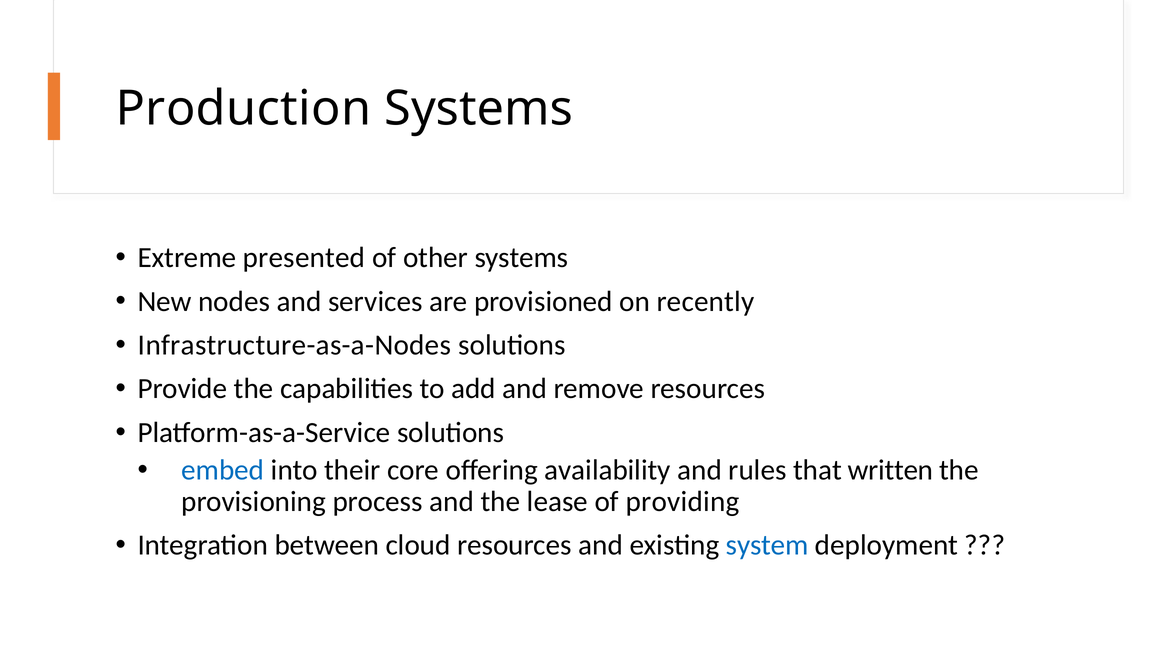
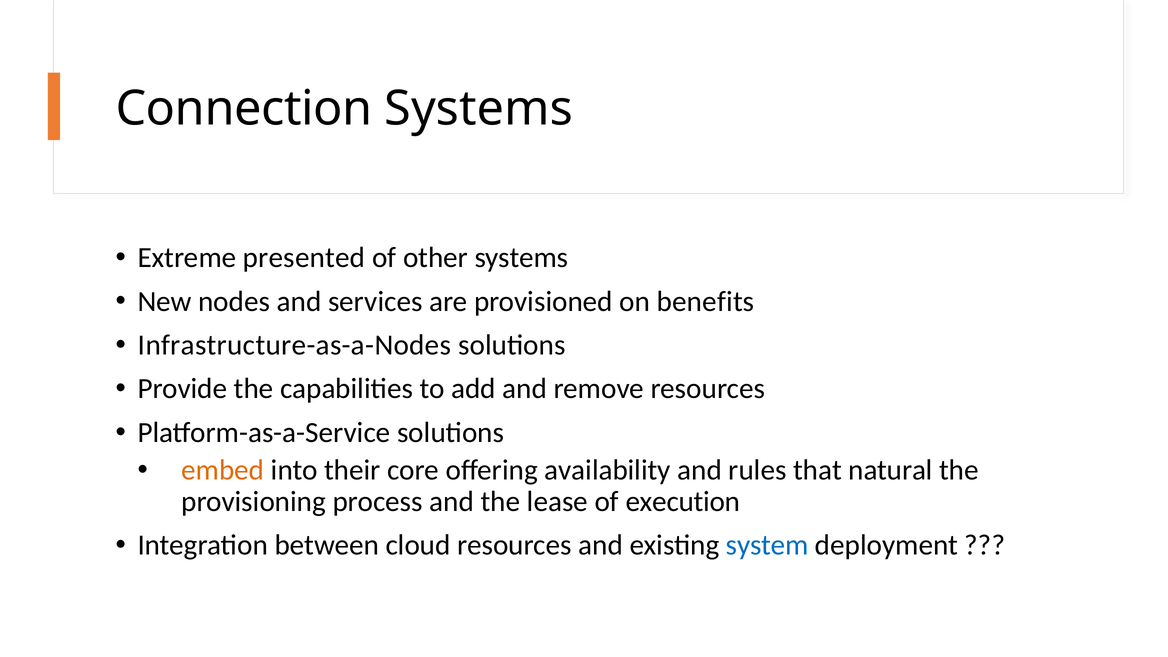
Production: Production -> Connection
recently: recently -> benefits
embed colour: blue -> orange
written: written -> natural
providing: providing -> execution
